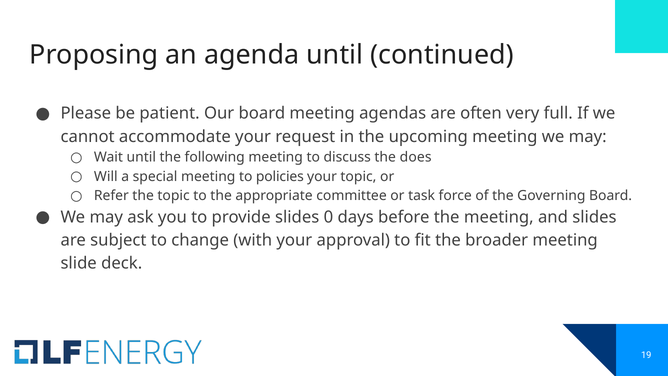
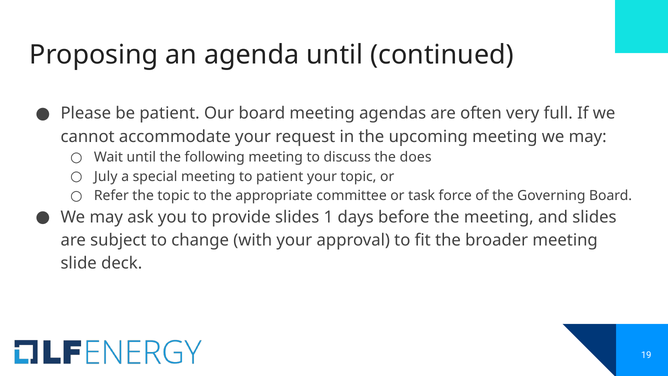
Will: Will -> July
to policies: policies -> patient
0: 0 -> 1
